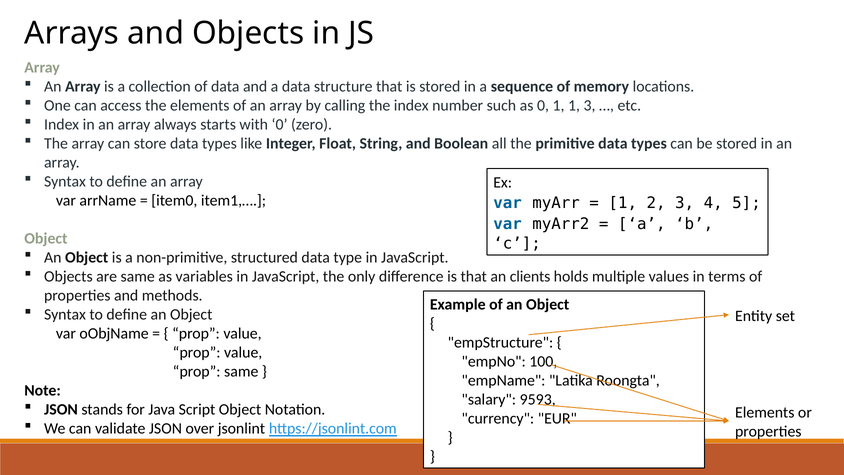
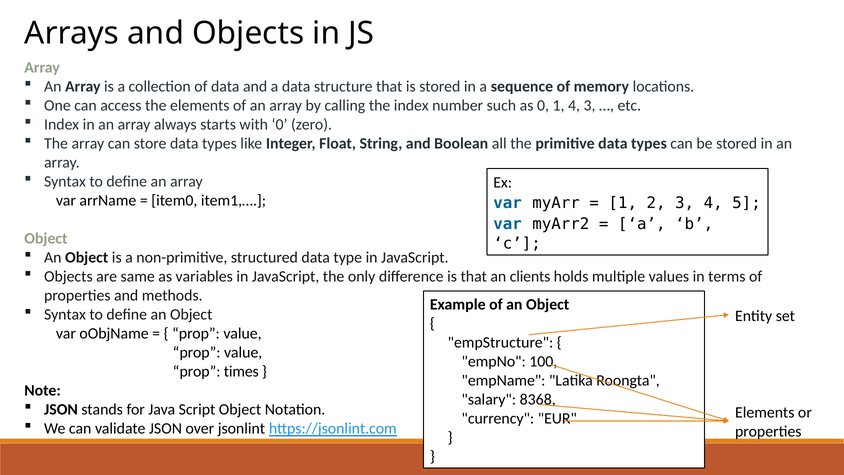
1 1: 1 -> 4
prop same: same -> times
9593: 9593 -> 8368
